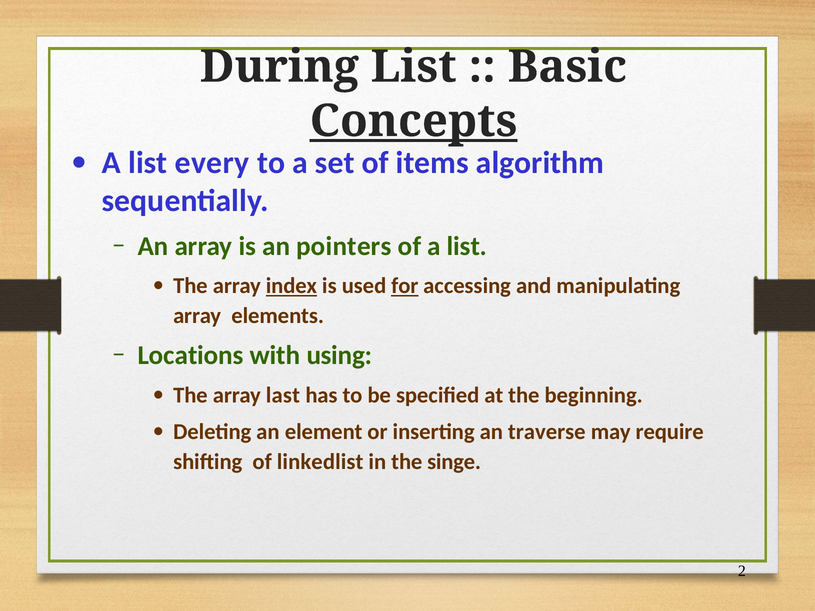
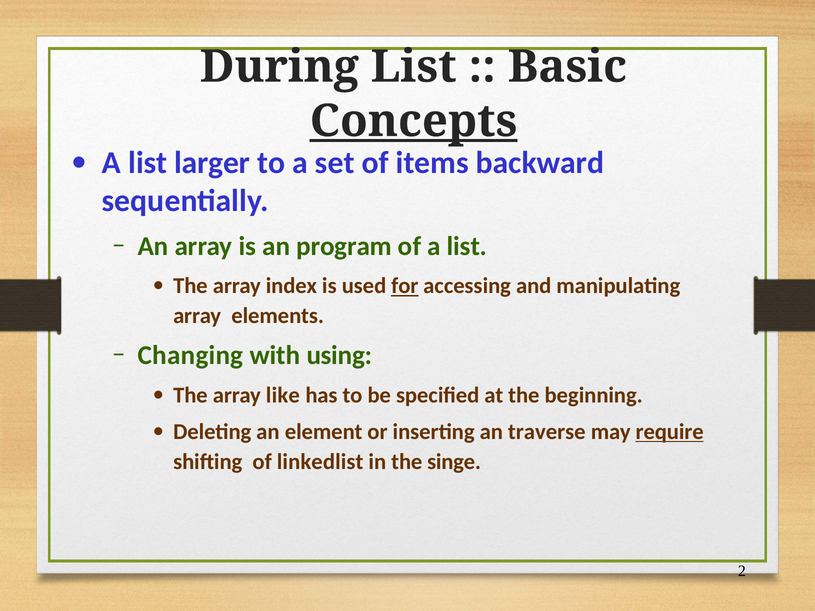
every: every -> larger
algorithm: algorithm -> backward
pointers: pointers -> program
index underline: present -> none
Locations: Locations -> Changing
last: last -> like
require underline: none -> present
